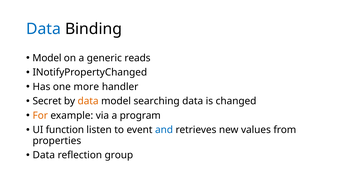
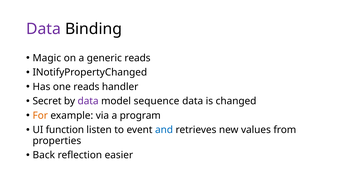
Data at (44, 29) colour: blue -> purple
Model at (47, 58): Model -> Magic
one more: more -> reads
data at (88, 101) colour: orange -> purple
searching: searching -> sequence
Data at (44, 155): Data -> Back
group: group -> easier
